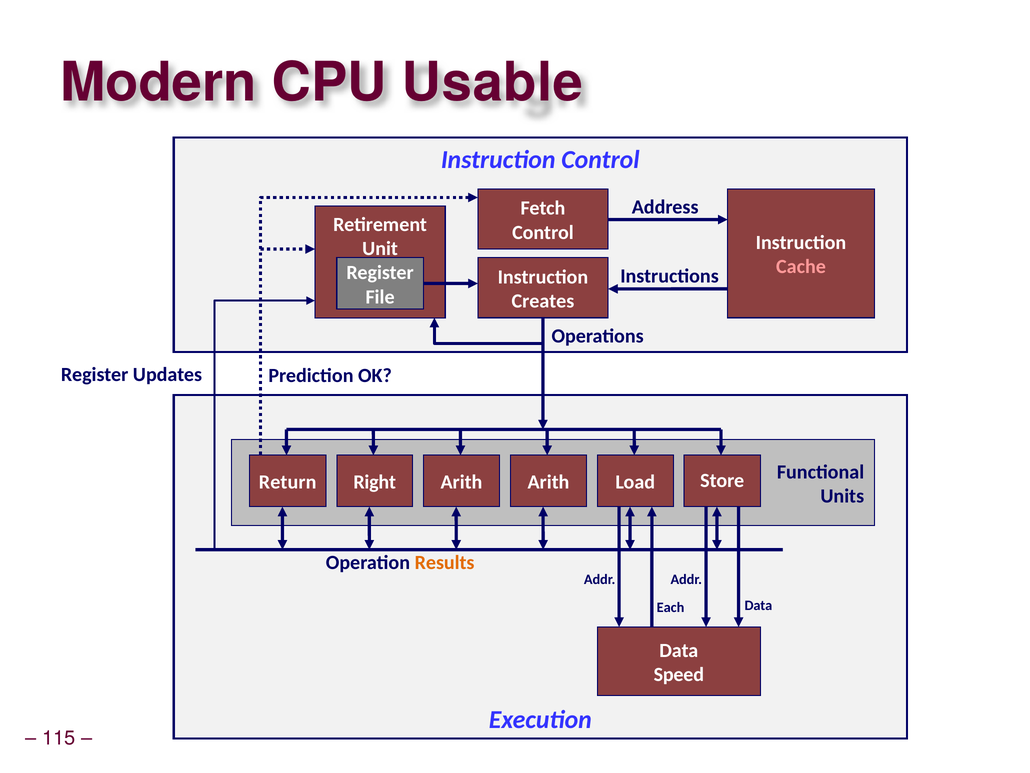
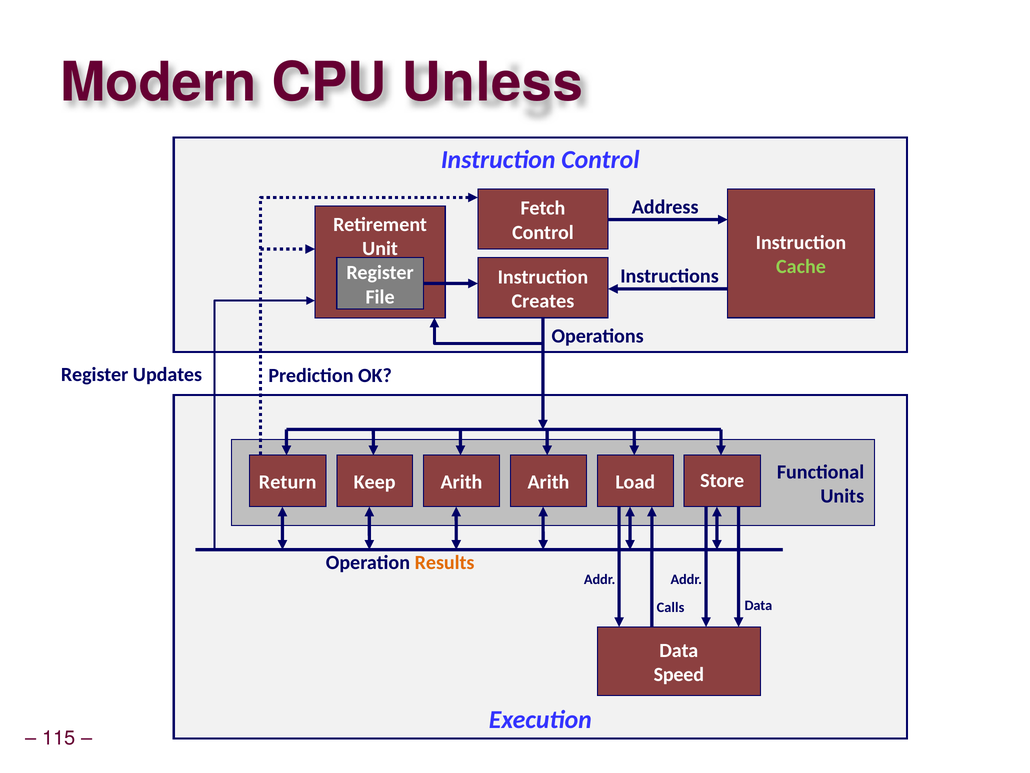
Usable: Usable -> Unless
Cache colour: pink -> light green
Right: Right -> Keep
Each: Each -> Calls
